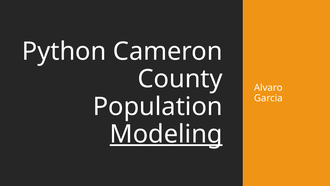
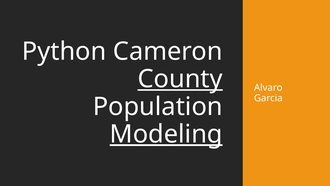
County underline: none -> present
